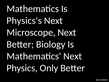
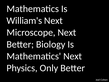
Physics's: Physics's -> William's
